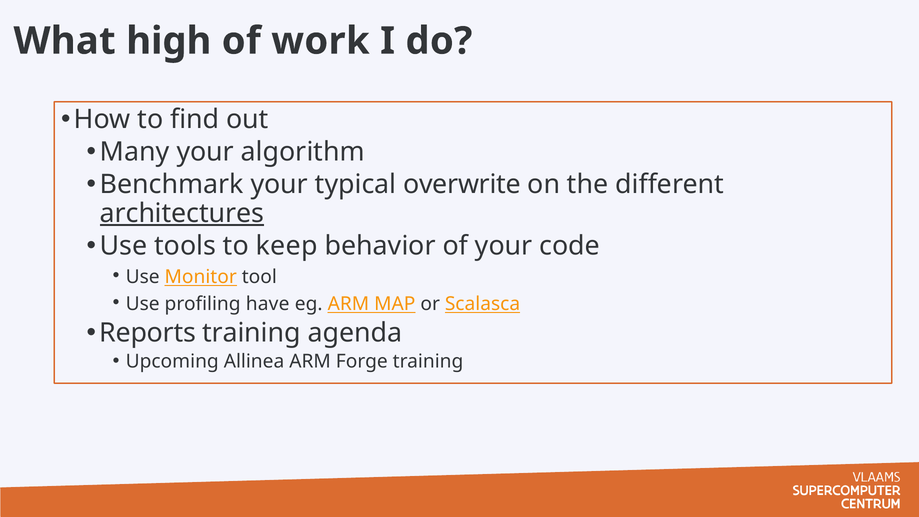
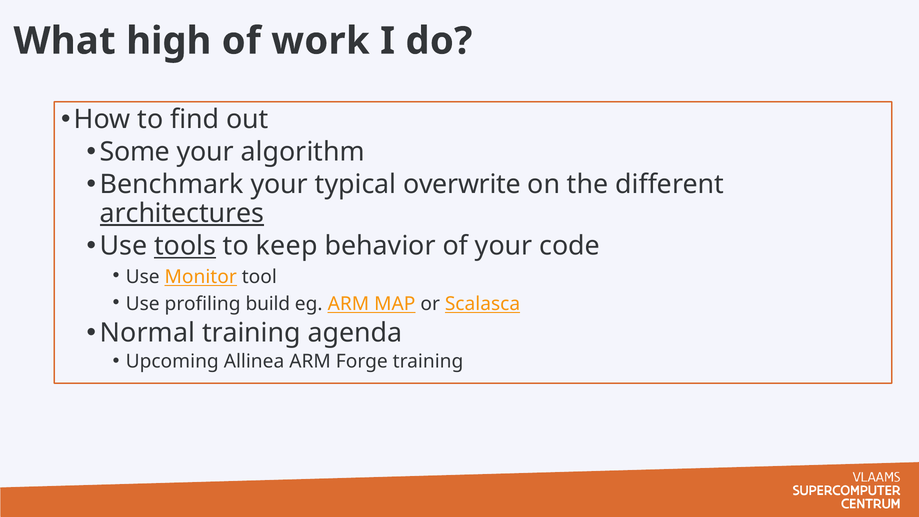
Many: Many -> Some
tools underline: none -> present
have: have -> build
Reports: Reports -> Normal
